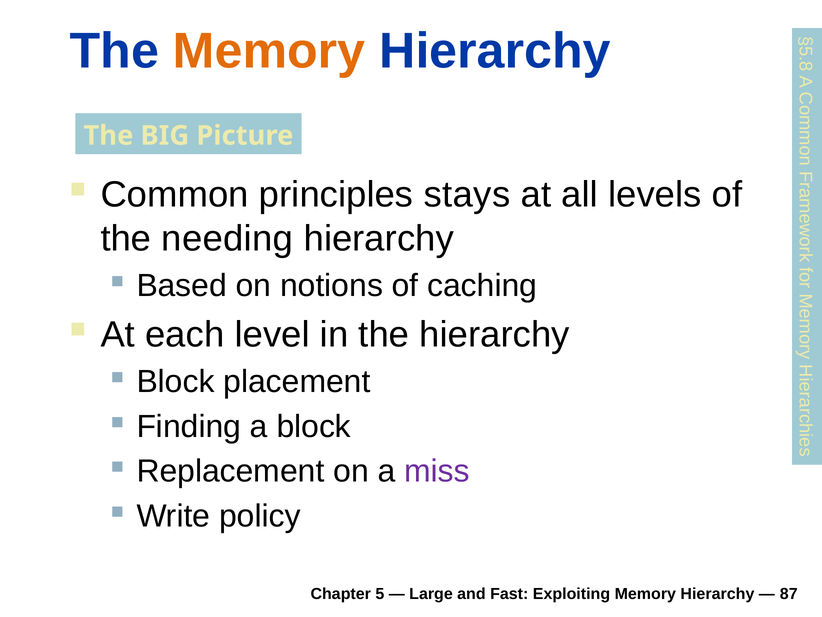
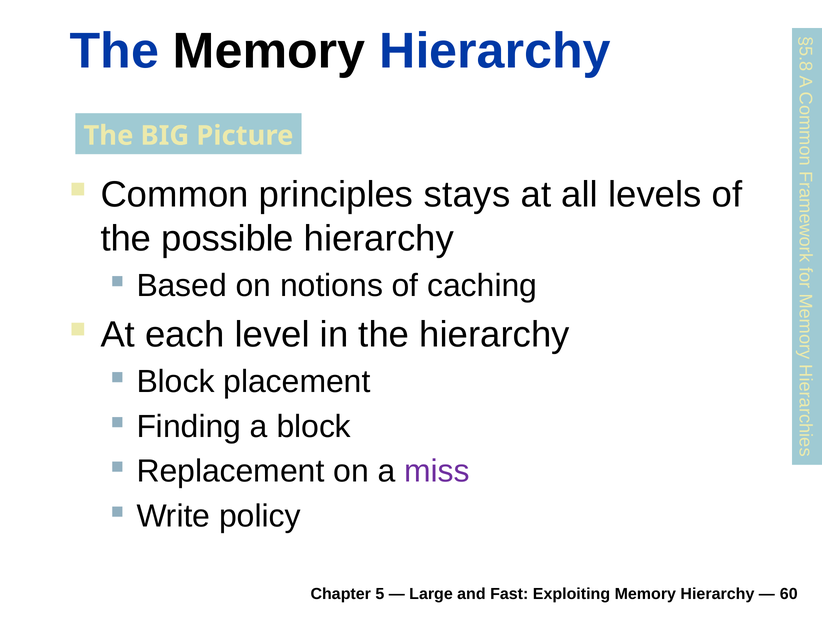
Memory at (269, 51) colour: orange -> black
needing: needing -> possible
87: 87 -> 60
